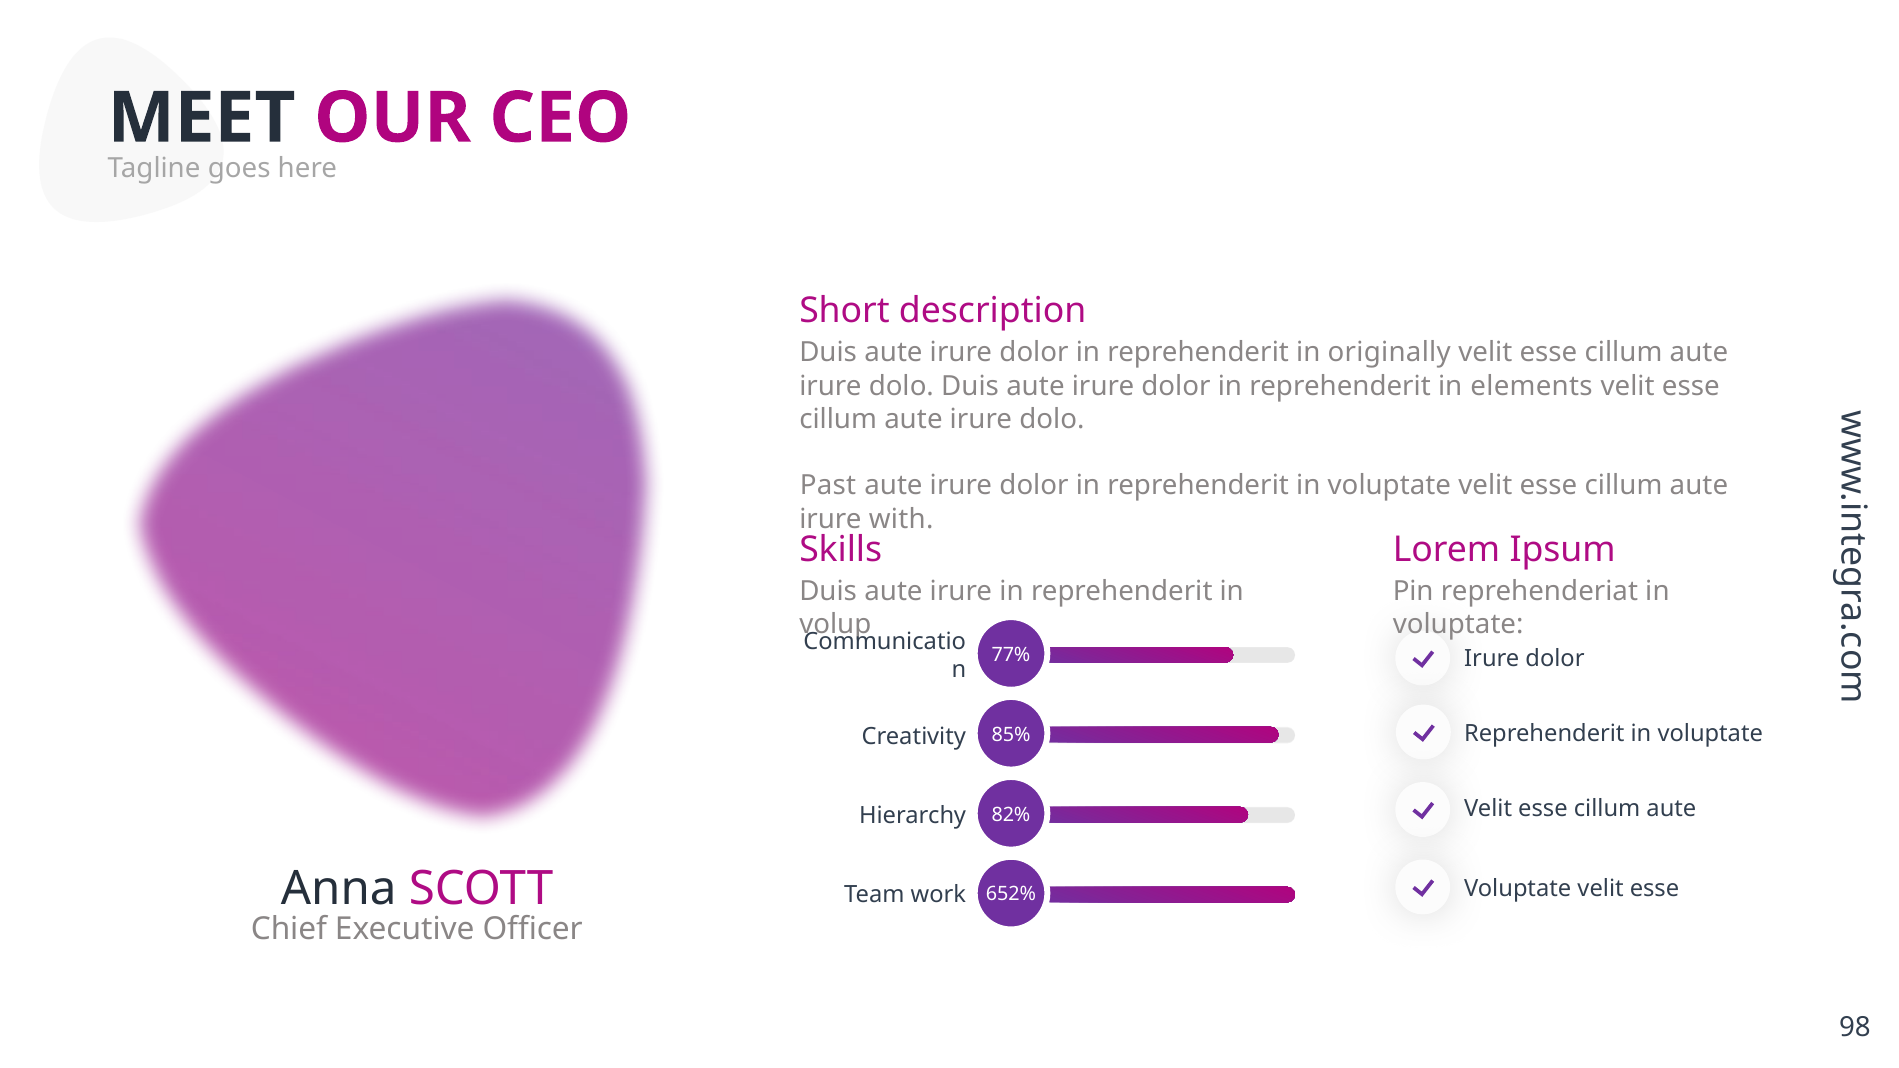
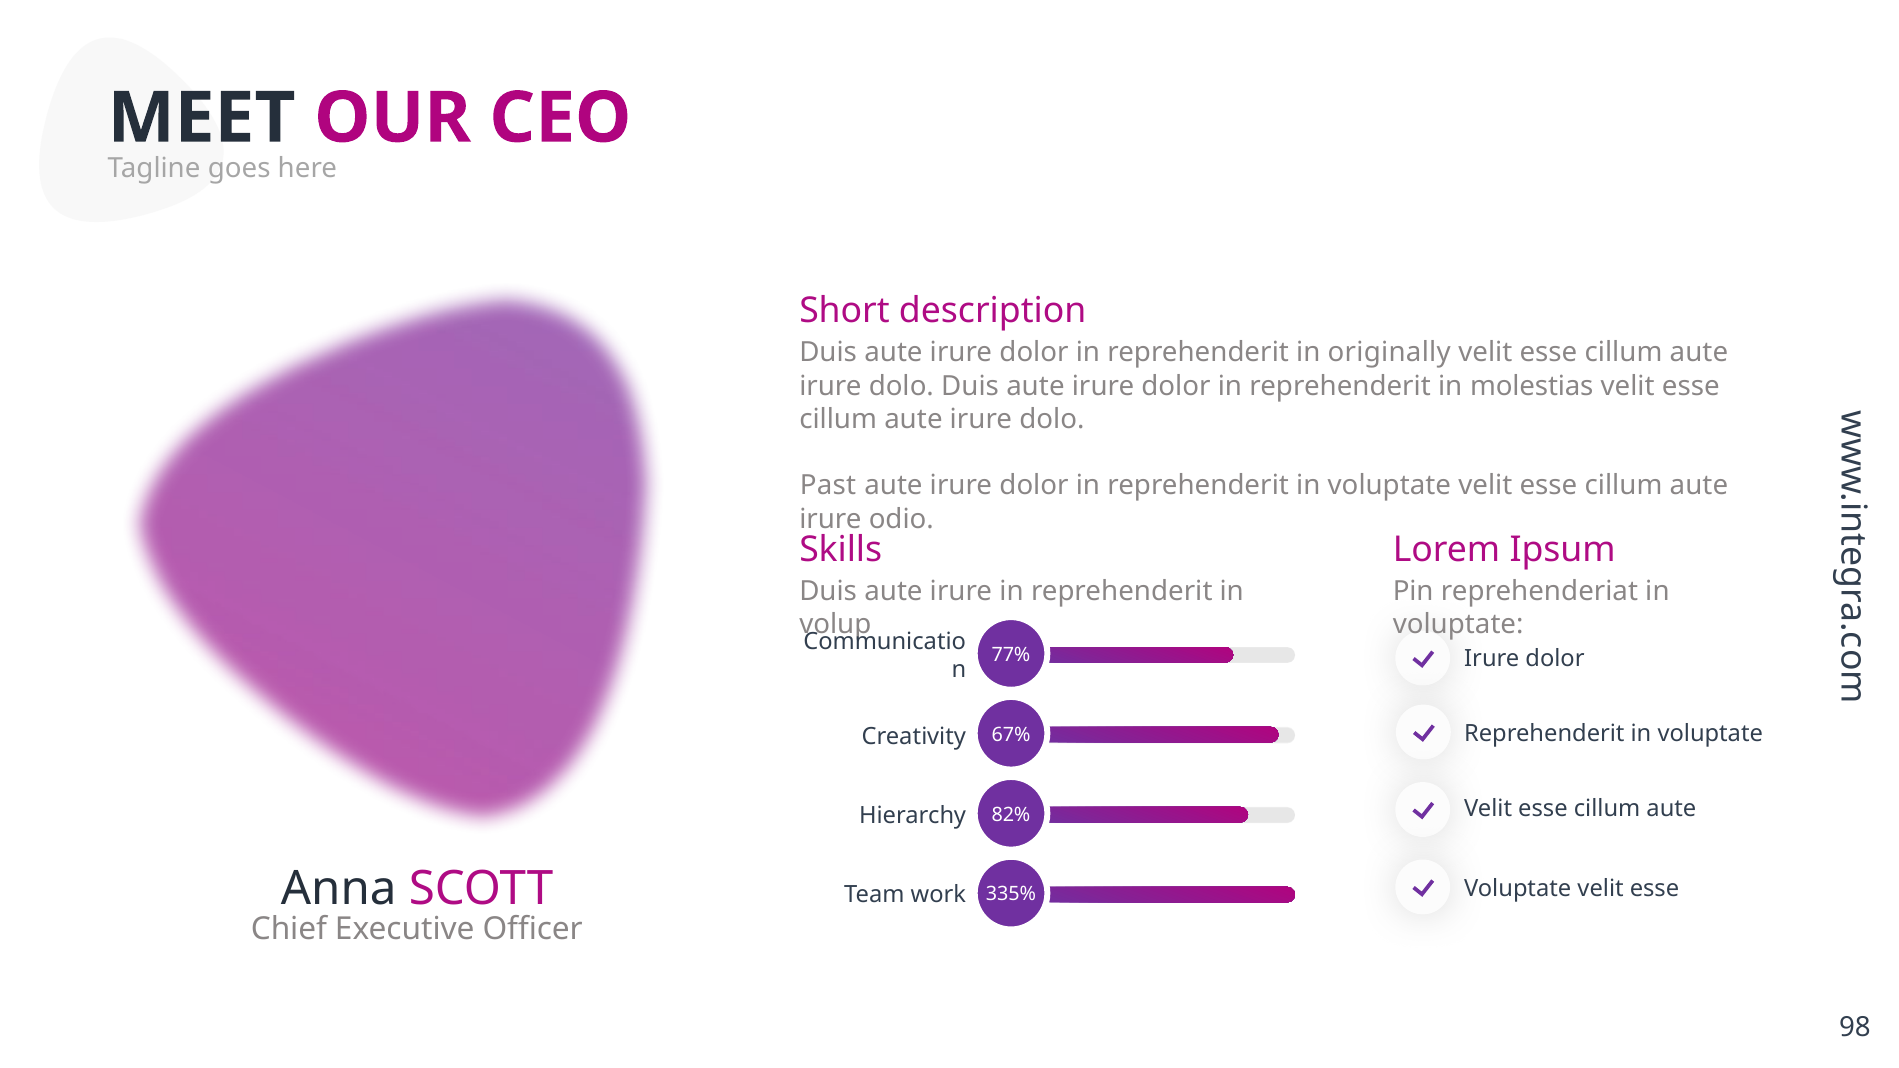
elements: elements -> molestias
with: with -> odio
85%: 85% -> 67%
652%: 652% -> 335%
